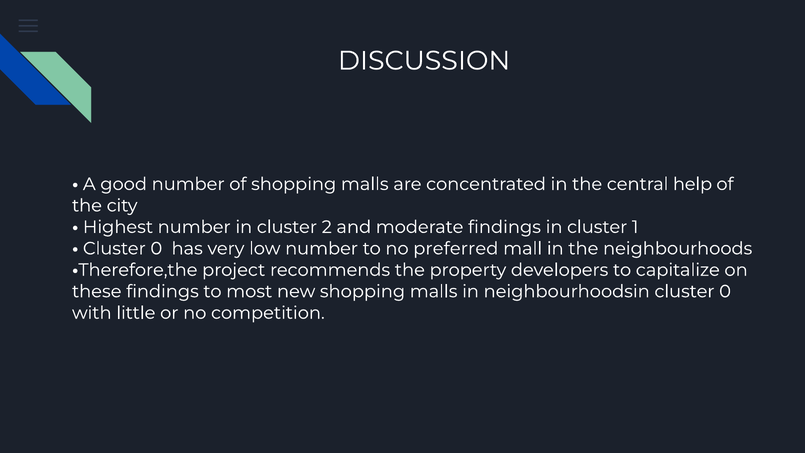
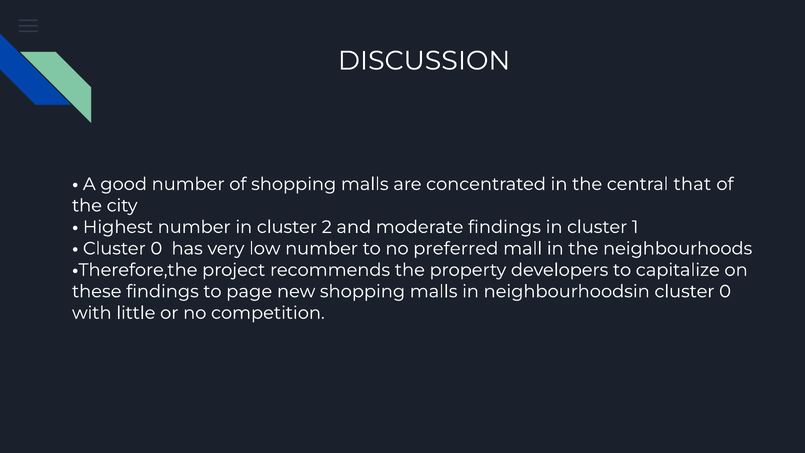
help: help -> that
most: most -> page
